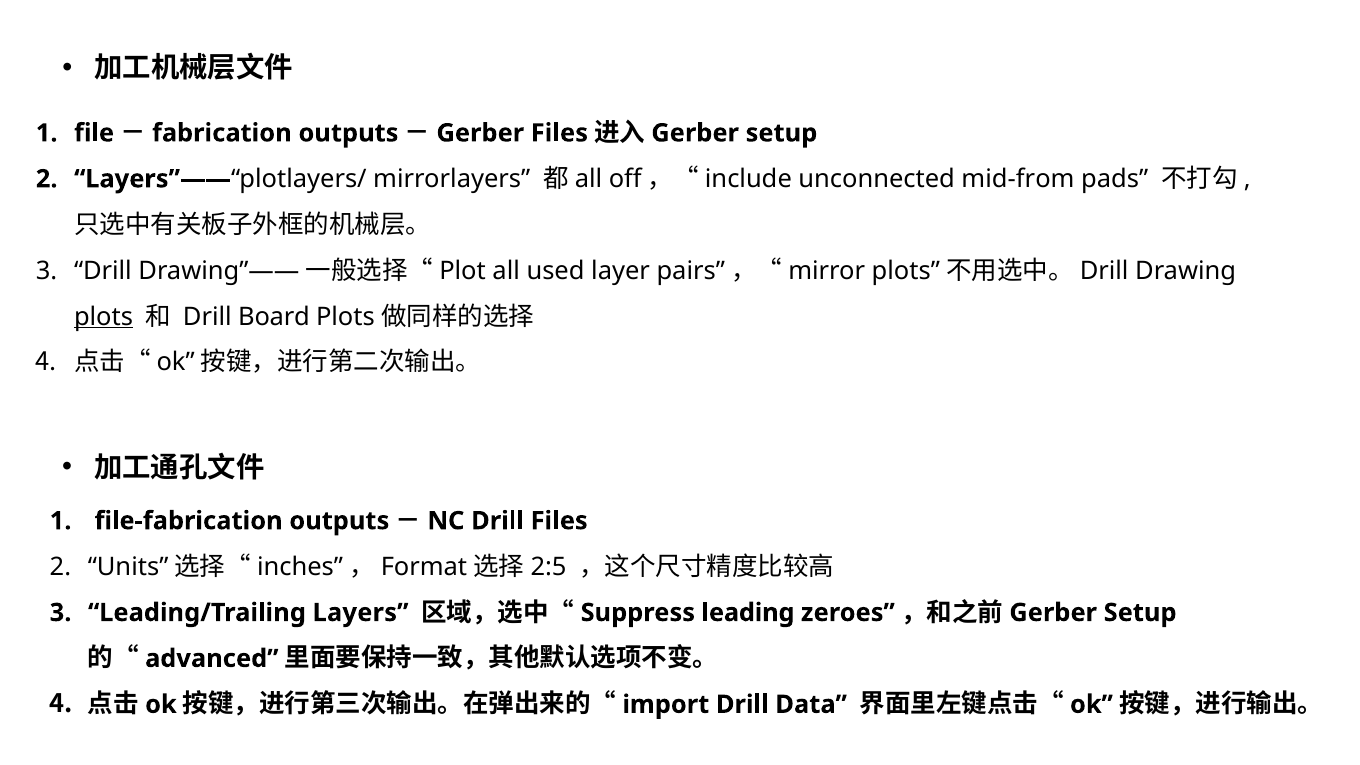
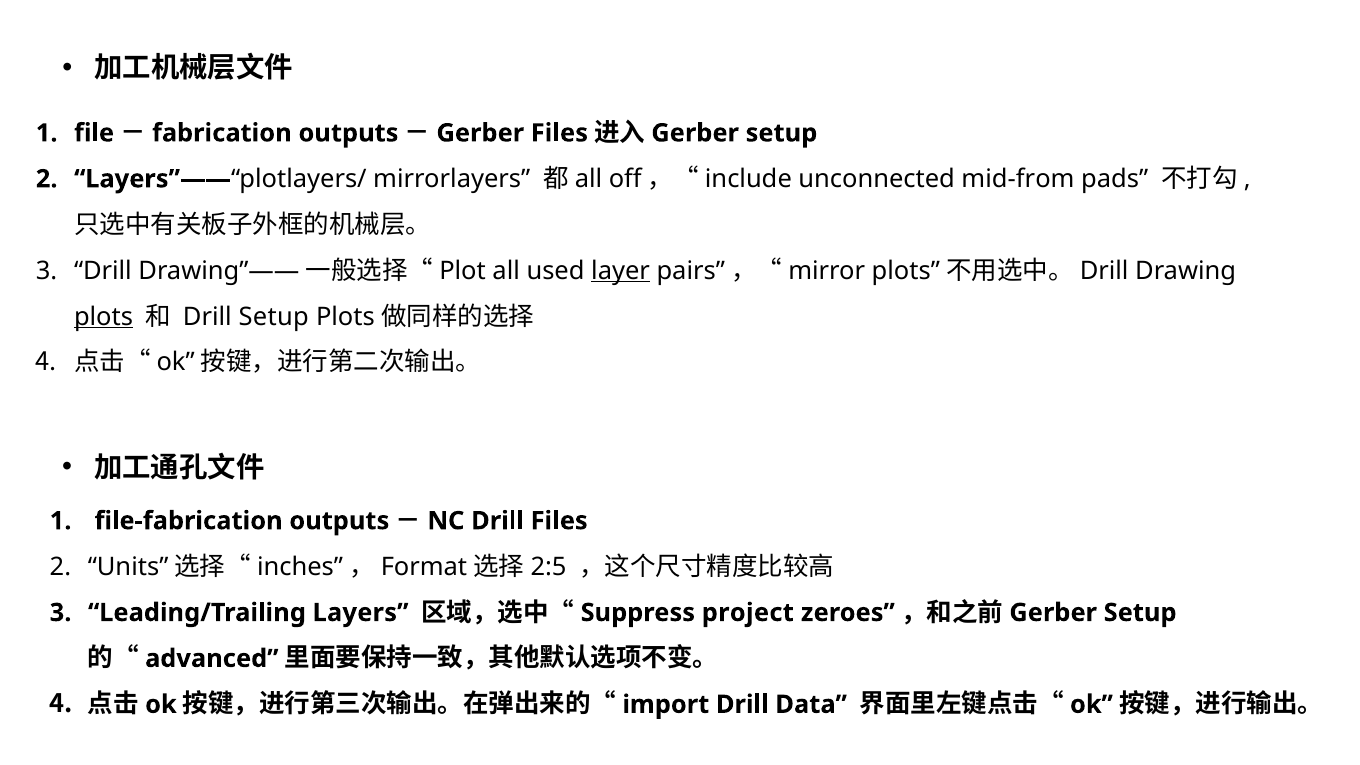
layer underline: none -> present
Drill Board: Board -> Setup
leading: leading -> project
